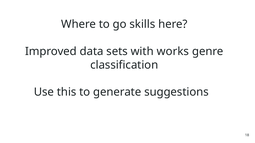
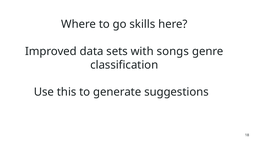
works: works -> songs
